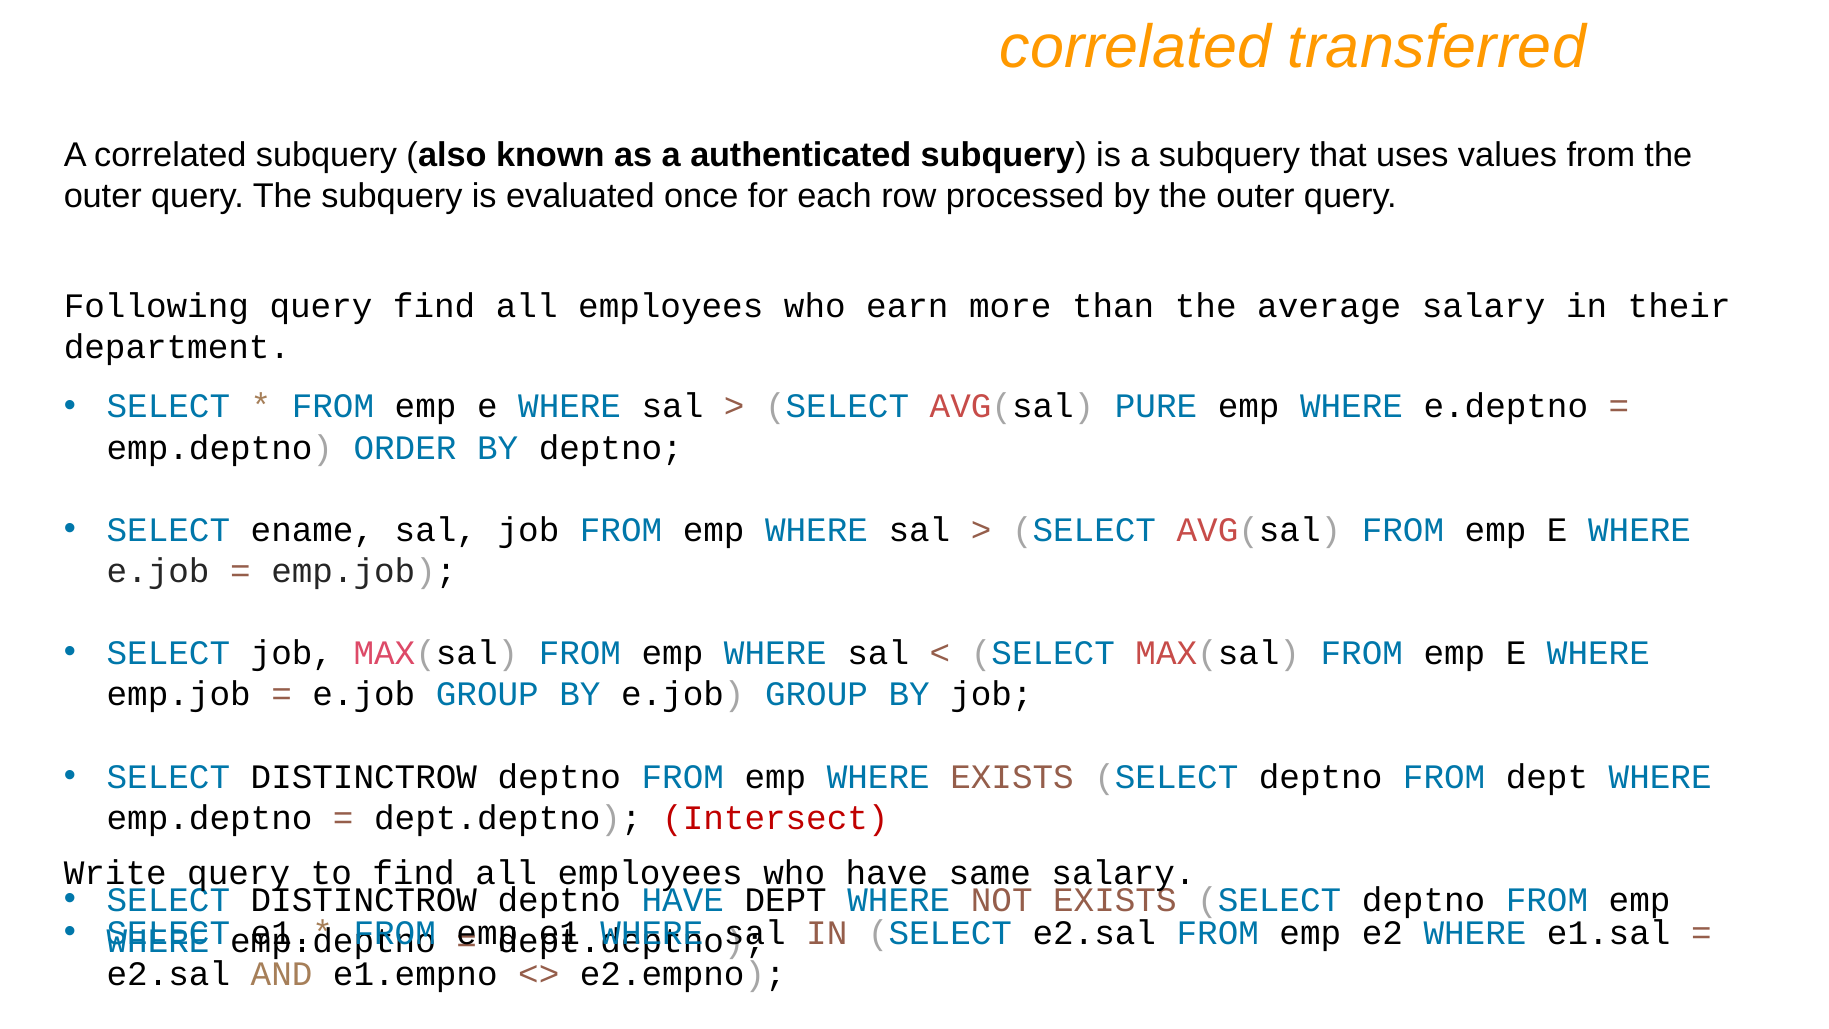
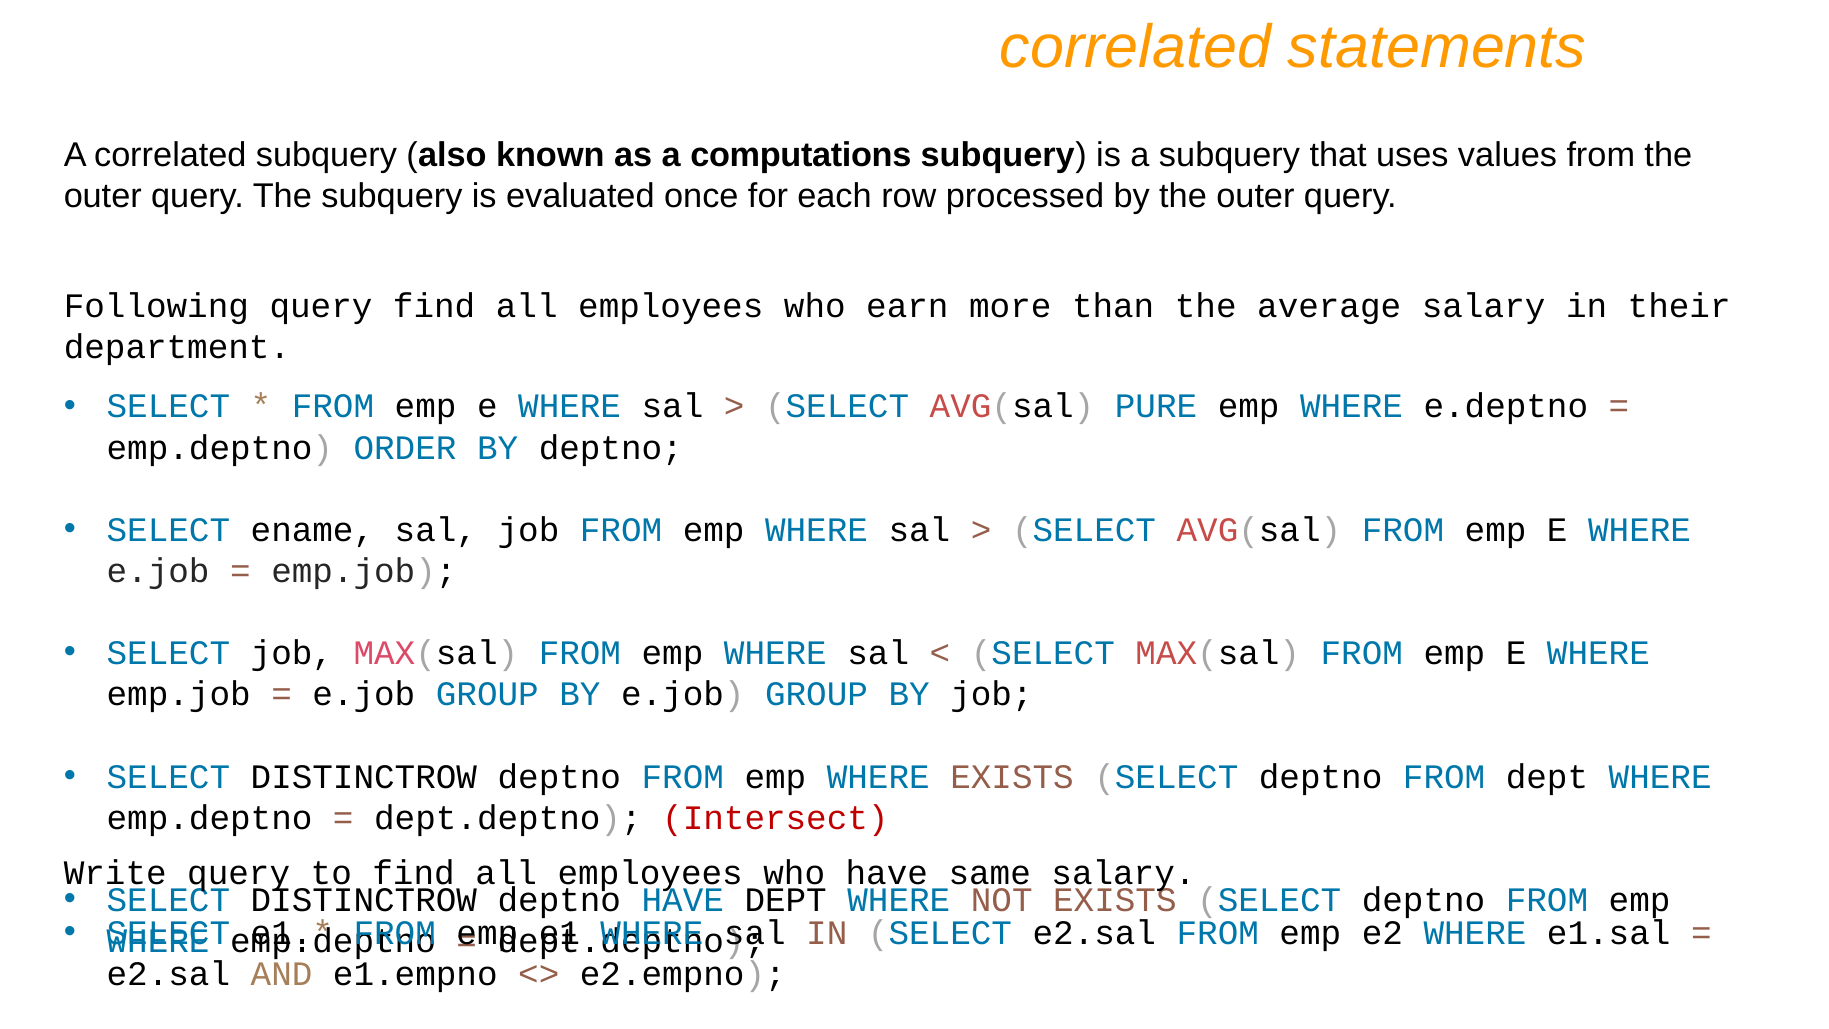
transferred: transferred -> statements
authenticated: authenticated -> computations
